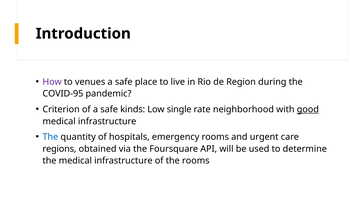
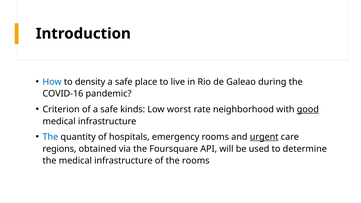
How colour: purple -> blue
venues: venues -> density
Region: Region -> Galeao
COVID-95: COVID-95 -> COVID-16
single: single -> worst
urgent underline: none -> present
